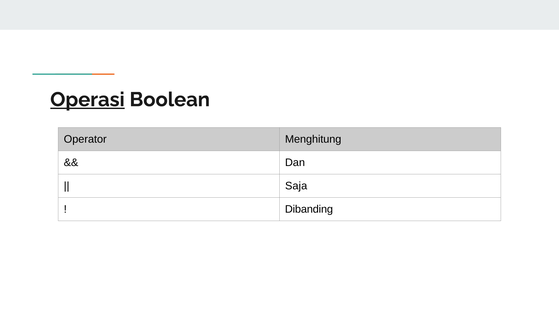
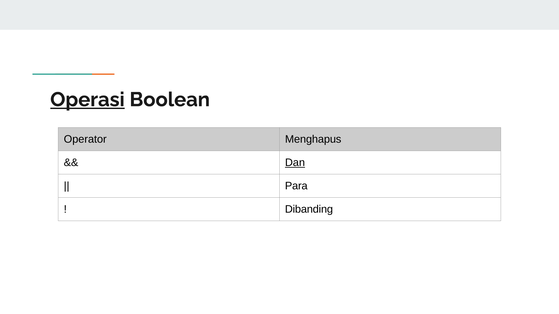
Menghitung: Menghitung -> Menghapus
Dan underline: none -> present
Saja: Saja -> Para
